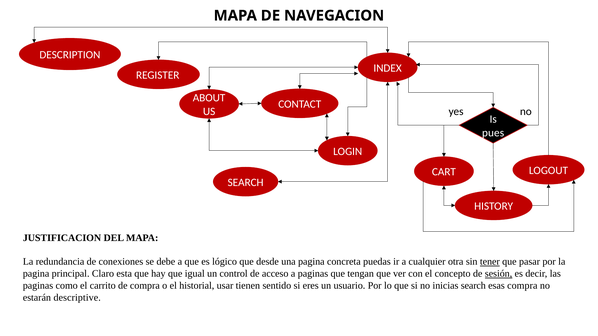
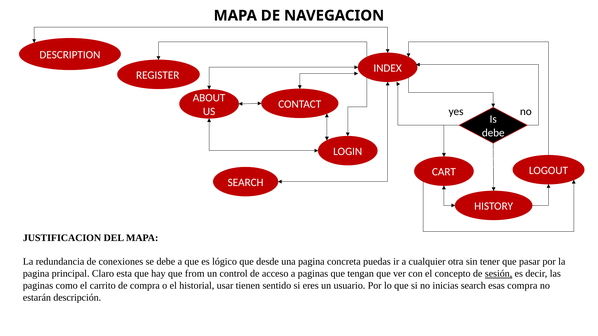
pues at (493, 133): pues -> debe
tener underline: present -> none
igual: igual -> from
descriptive: descriptive -> descripción
